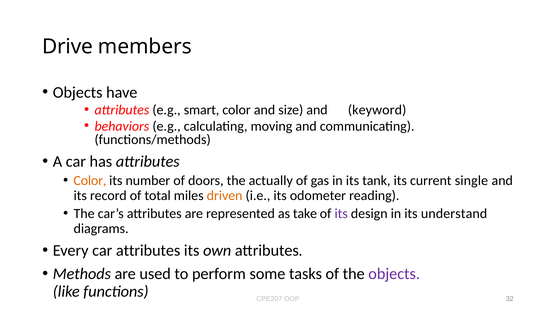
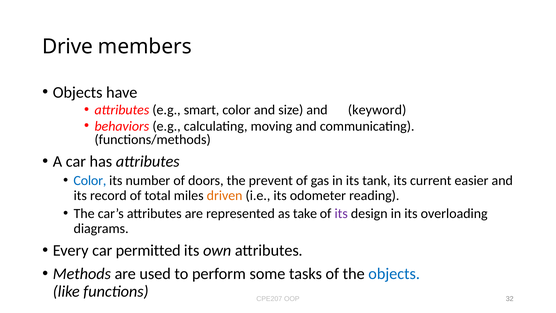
Color at (90, 180) colour: orange -> blue
actually: actually -> prevent
single: single -> easier
understand: understand -> overloading
car attributes: attributes -> permitted
objects at (394, 274) colour: purple -> blue
